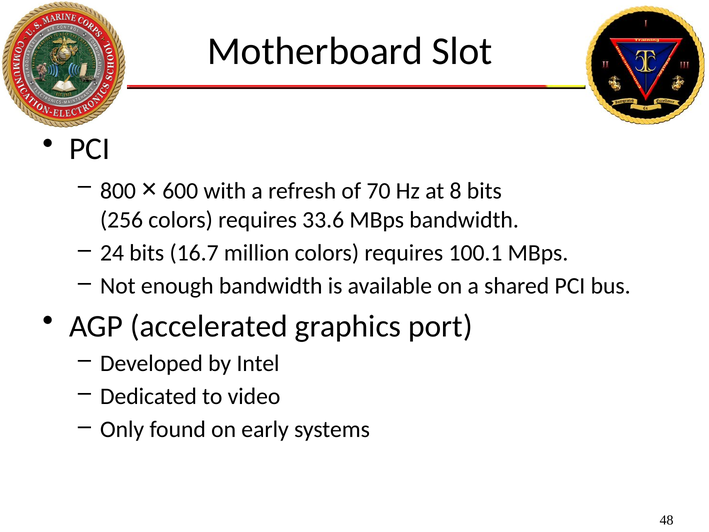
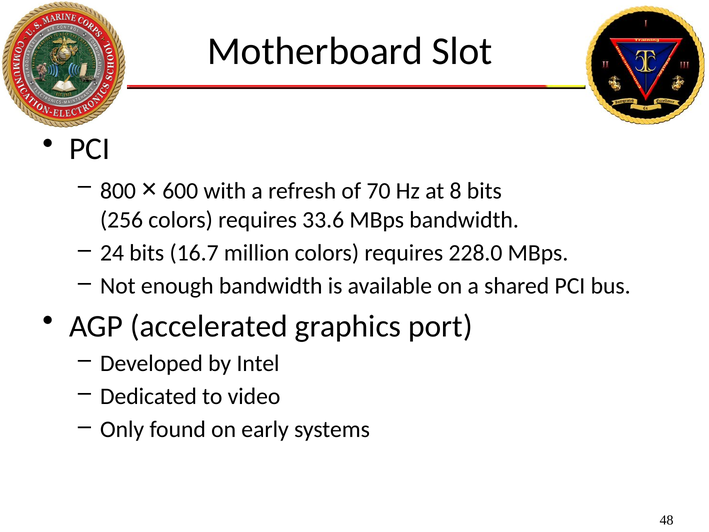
100.1: 100.1 -> 228.0
